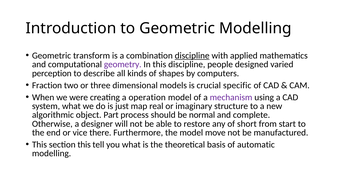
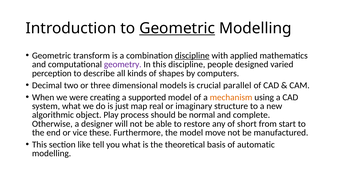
Geometric at (177, 28) underline: none -> present
Fraction: Fraction -> Decimal
specific: specific -> parallel
operation: operation -> supported
mechanism colour: purple -> orange
Part: Part -> Play
there: there -> these
section this: this -> like
